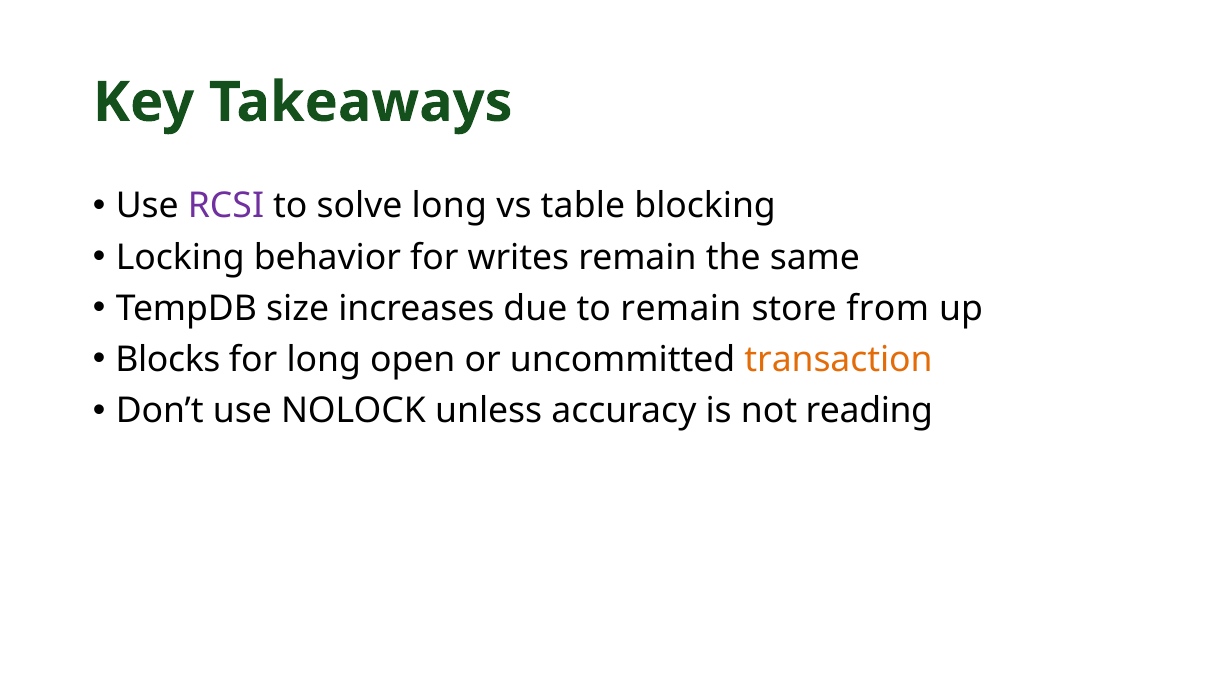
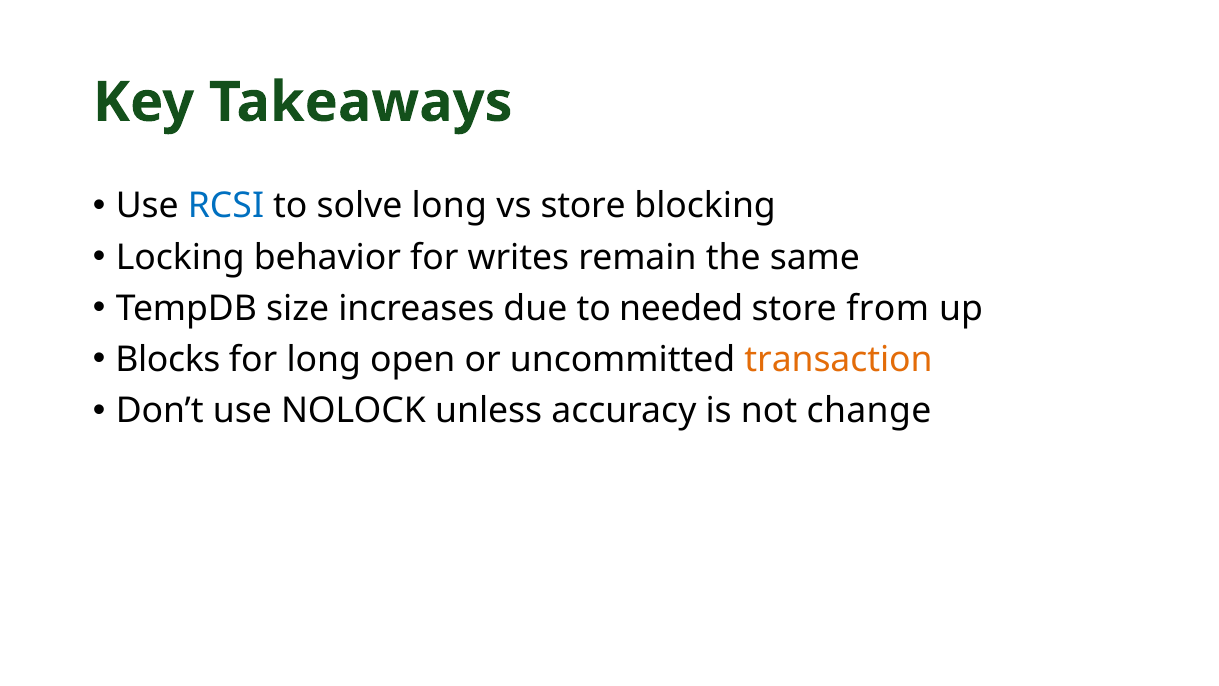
RCSI colour: purple -> blue
vs table: table -> store
to remain: remain -> needed
reading: reading -> change
